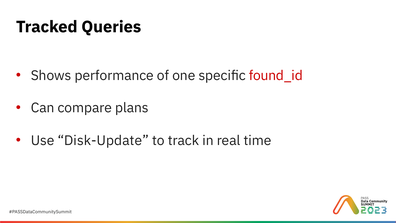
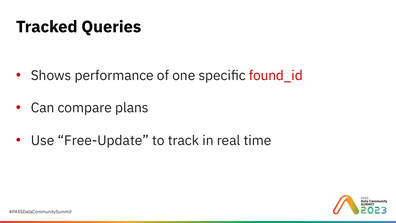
Disk-Update: Disk-Update -> Free-Update
